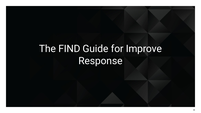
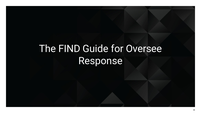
Improve: Improve -> Oversee
